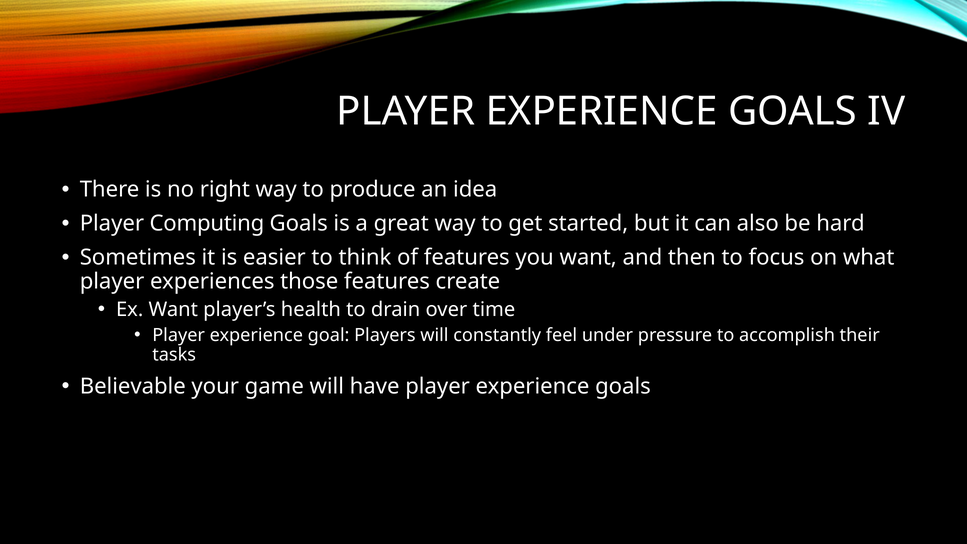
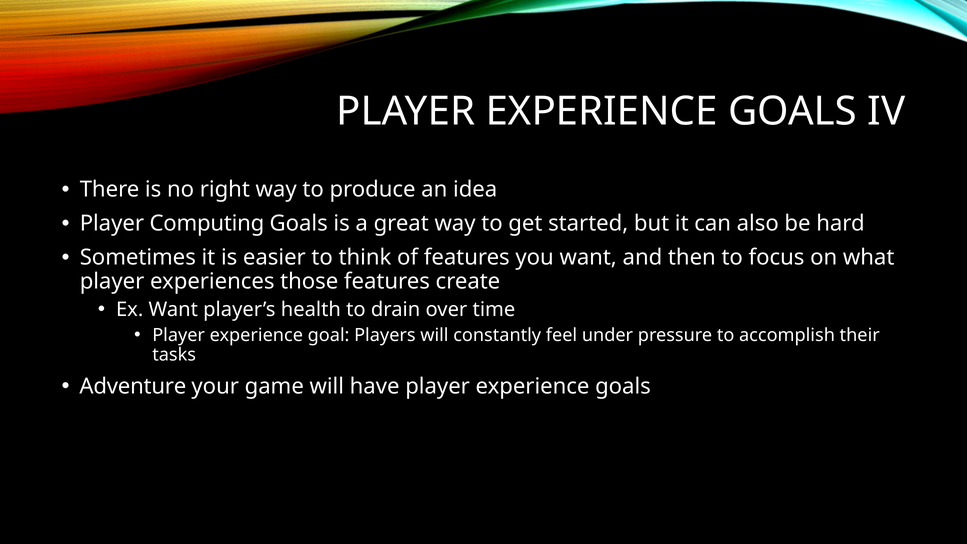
Believable: Believable -> Adventure
